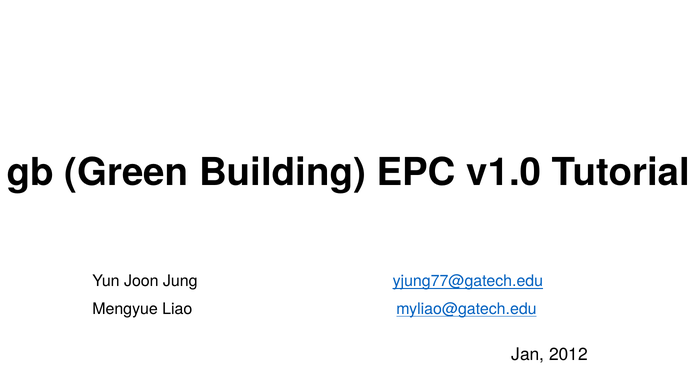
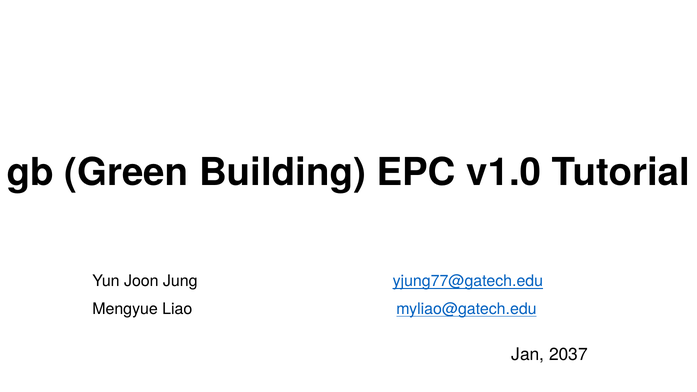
2012: 2012 -> 2037
